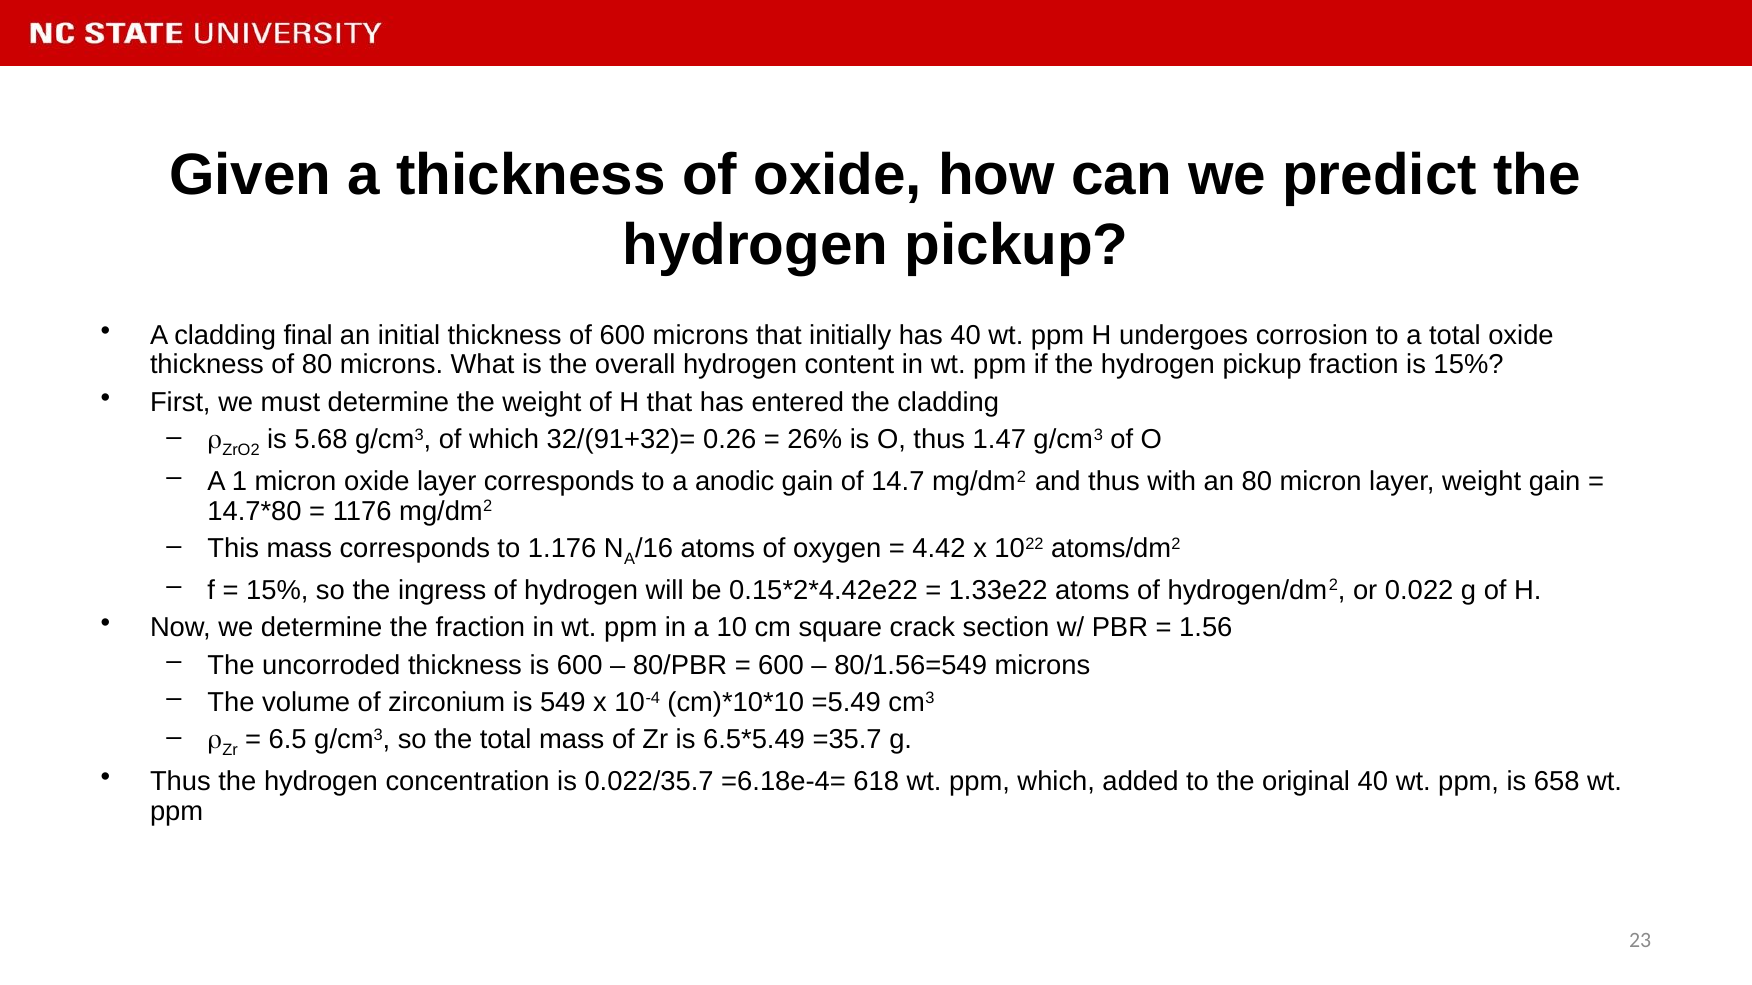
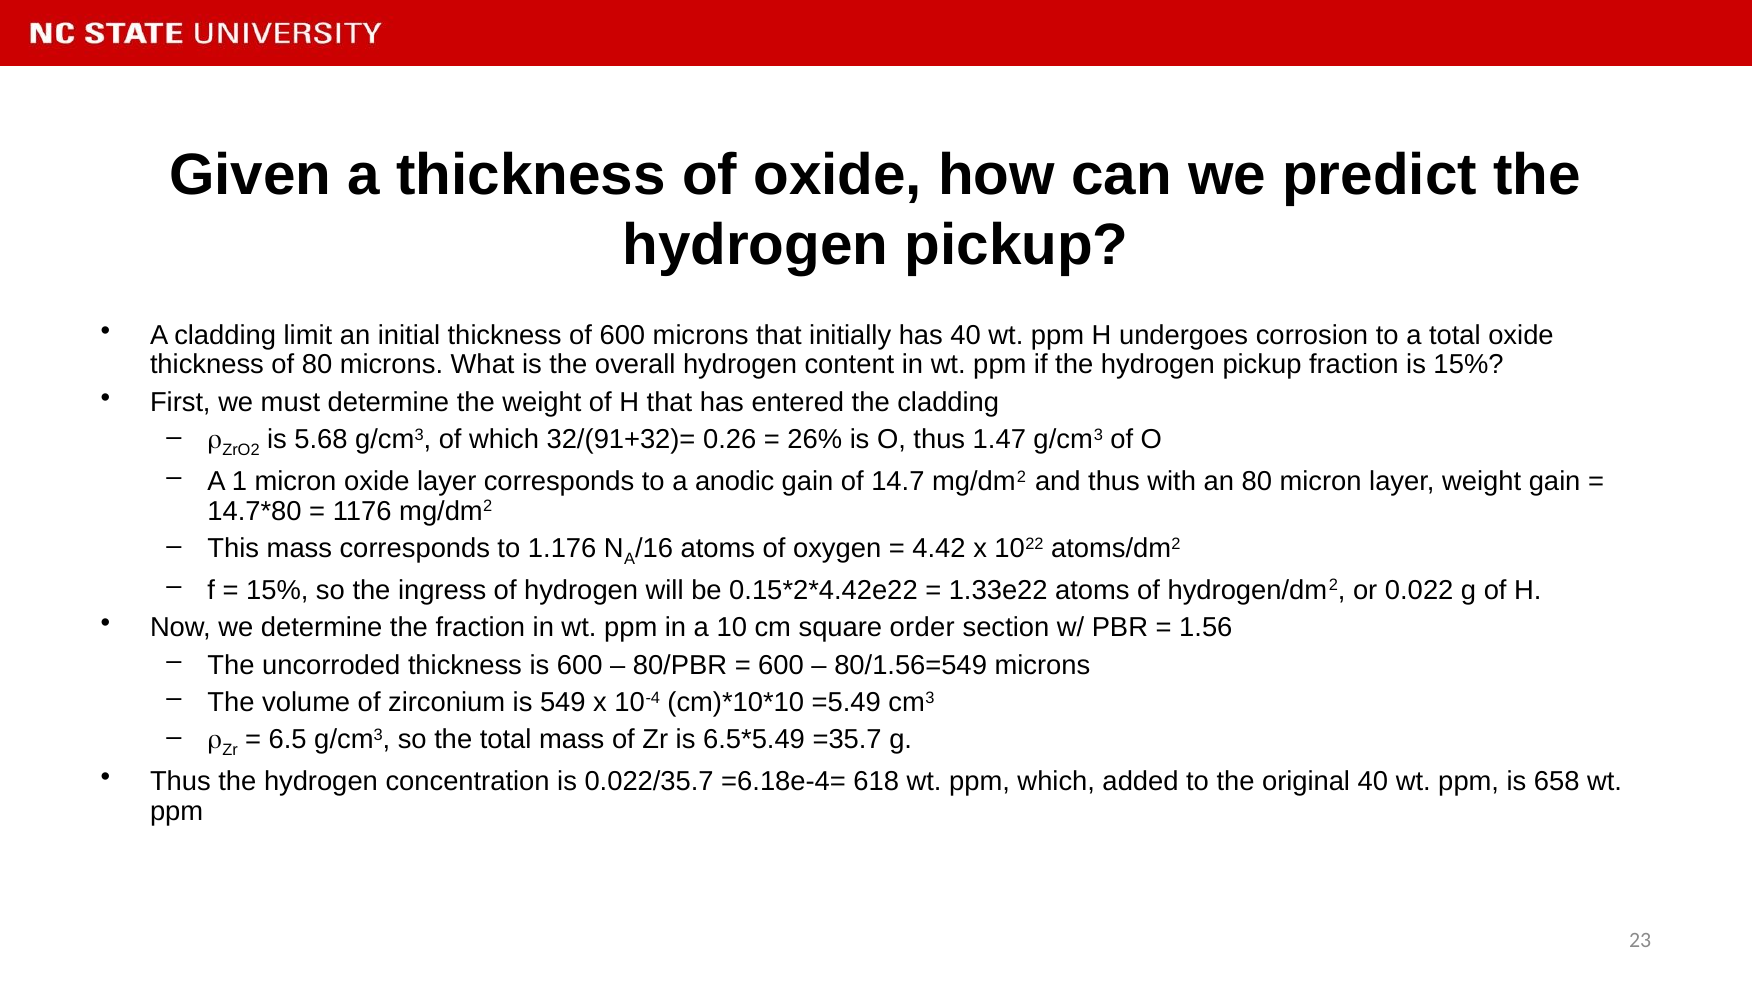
final: final -> limit
crack: crack -> order
